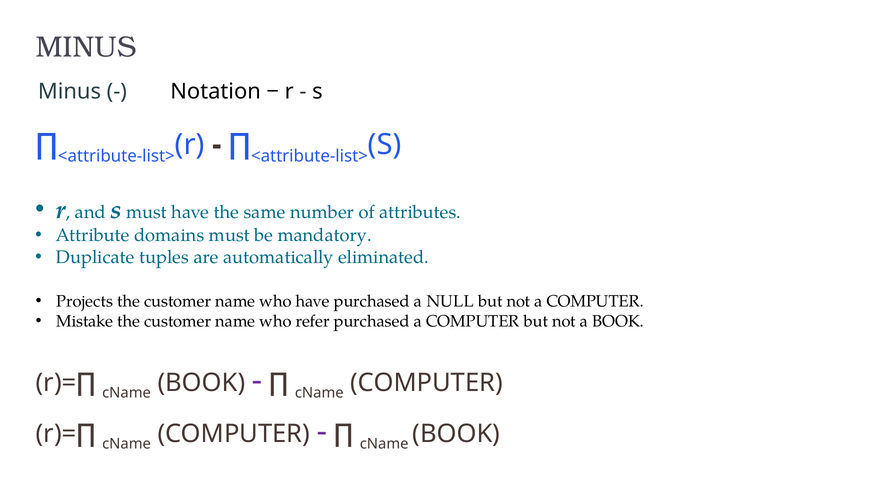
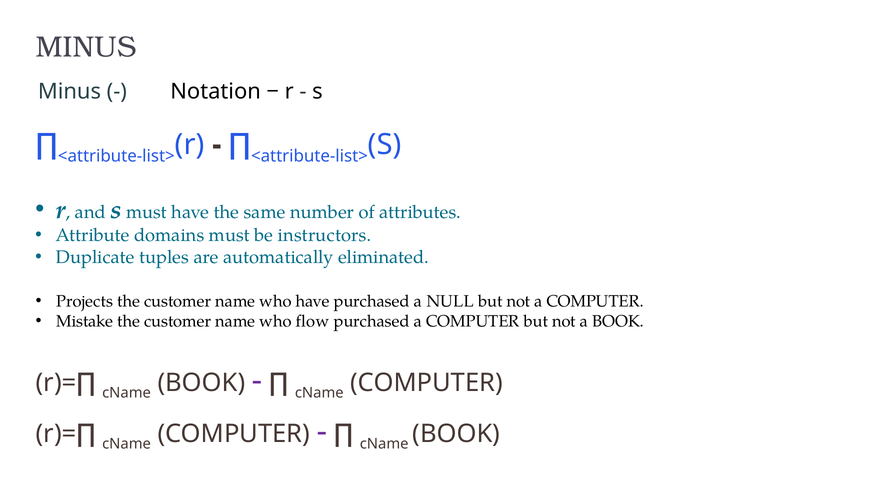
mandatory: mandatory -> instructors
refer: refer -> flow
